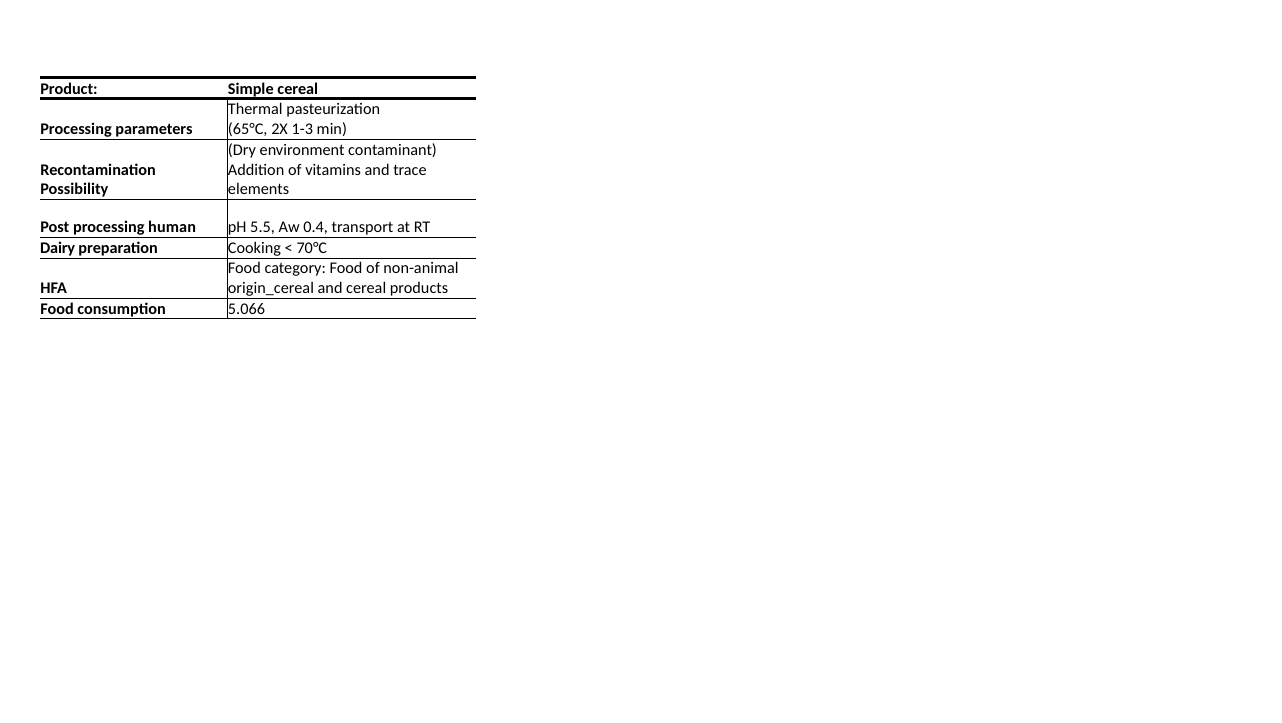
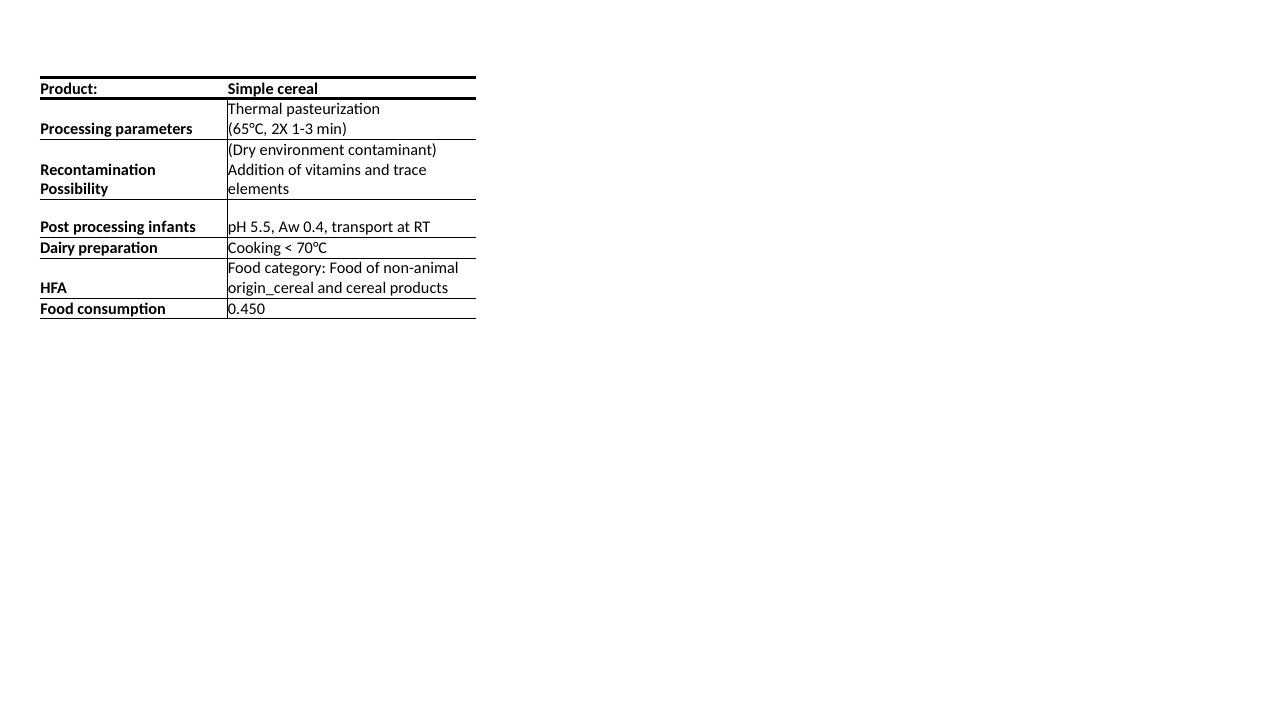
human: human -> infants
5.066: 5.066 -> 0.450
